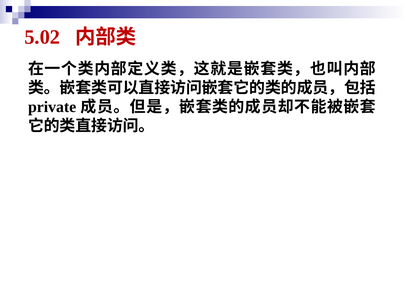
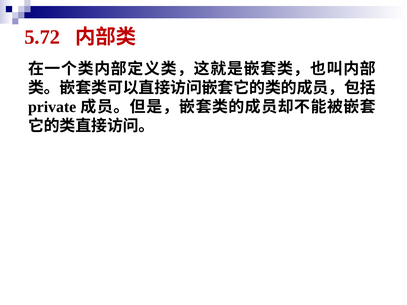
5.02: 5.02 -> 5.72
